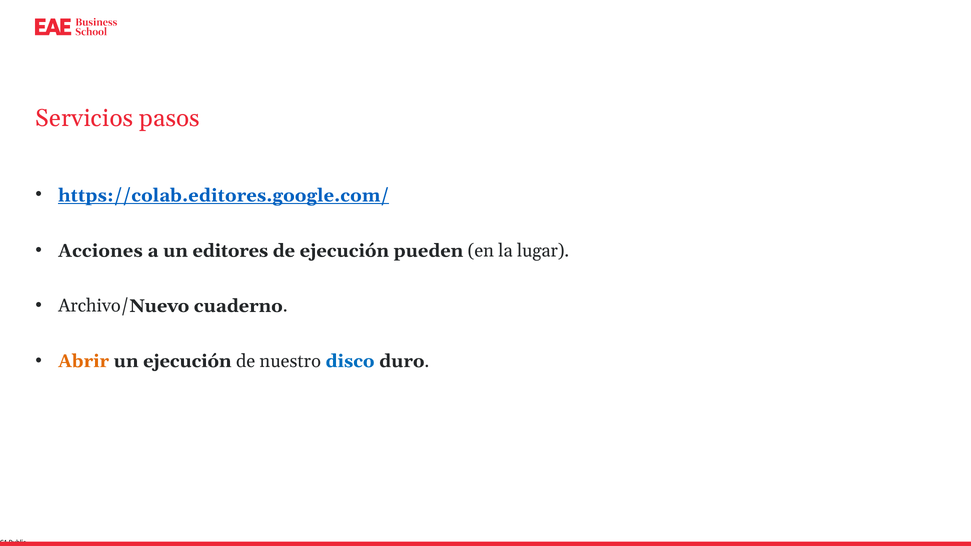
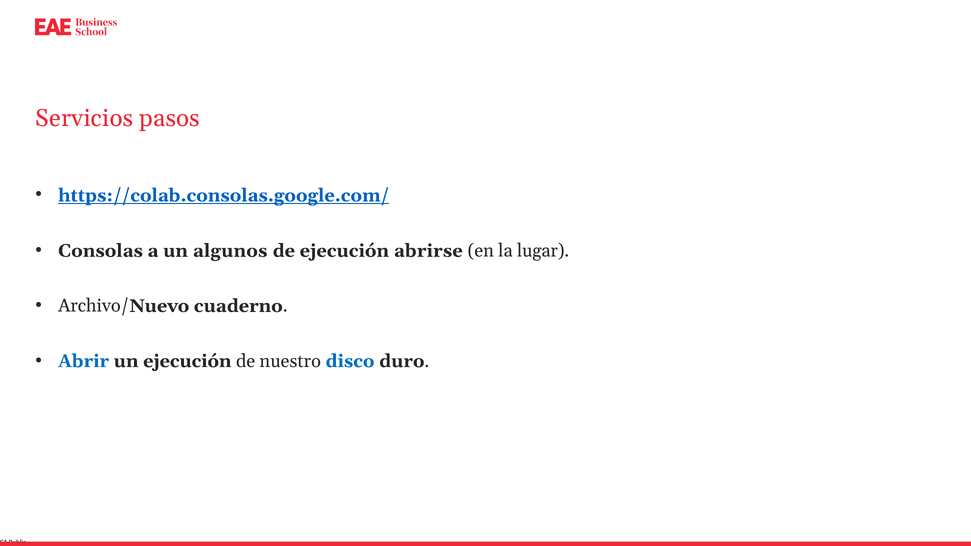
https://colab.editores.google.com/: https://colab.editores.google.com/ -> https://colab.consolas.google.com/
Acciones: Acciones -> Consolas
editores: editores -> algunos
pueden: pueden -> abrirse
Abrir colour: orange -> blue
